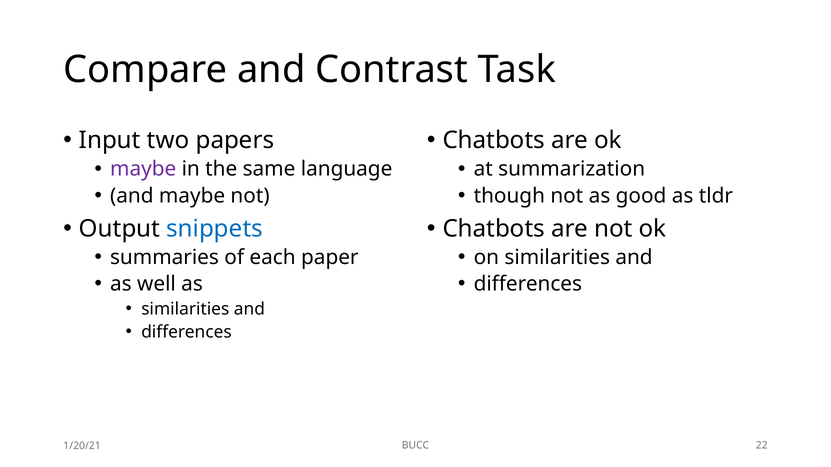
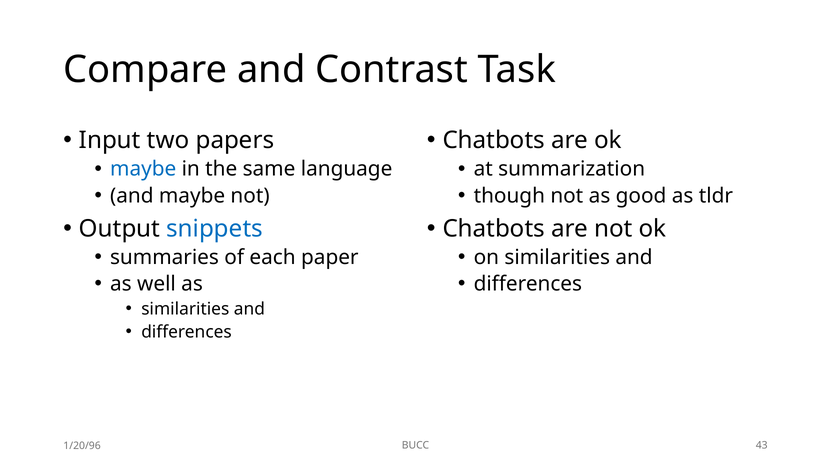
maybe at (143, 169) colour: purple -> blue
22: 22 -> 43
1/20/21: 1/20/21 -> 1/20/96
